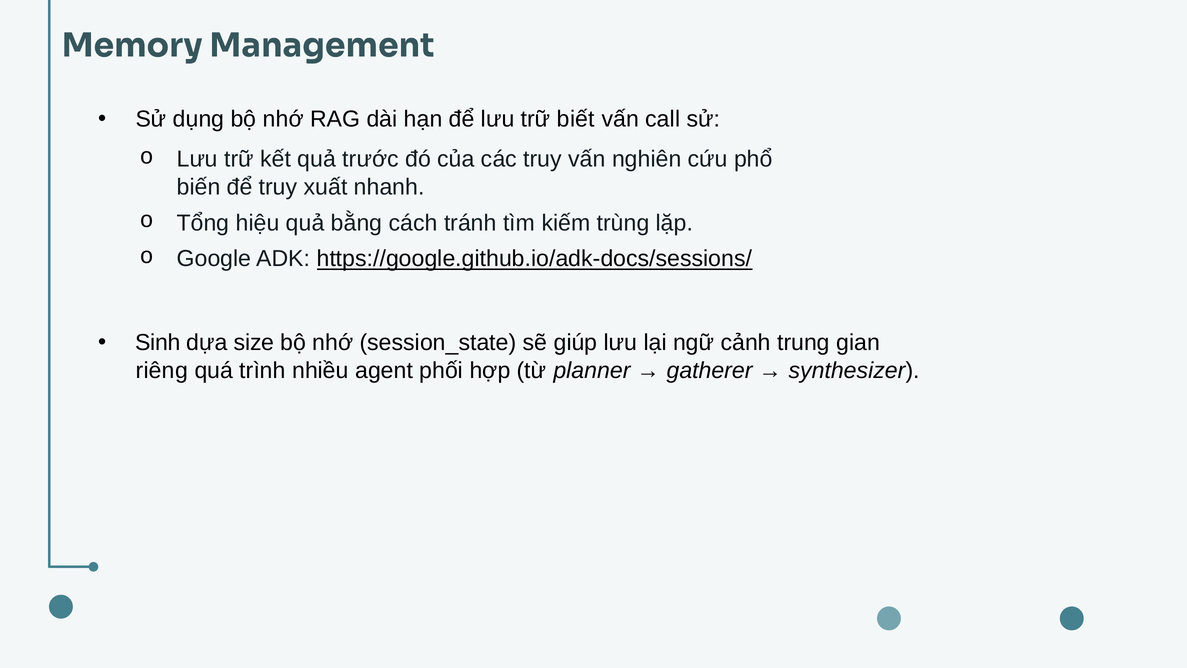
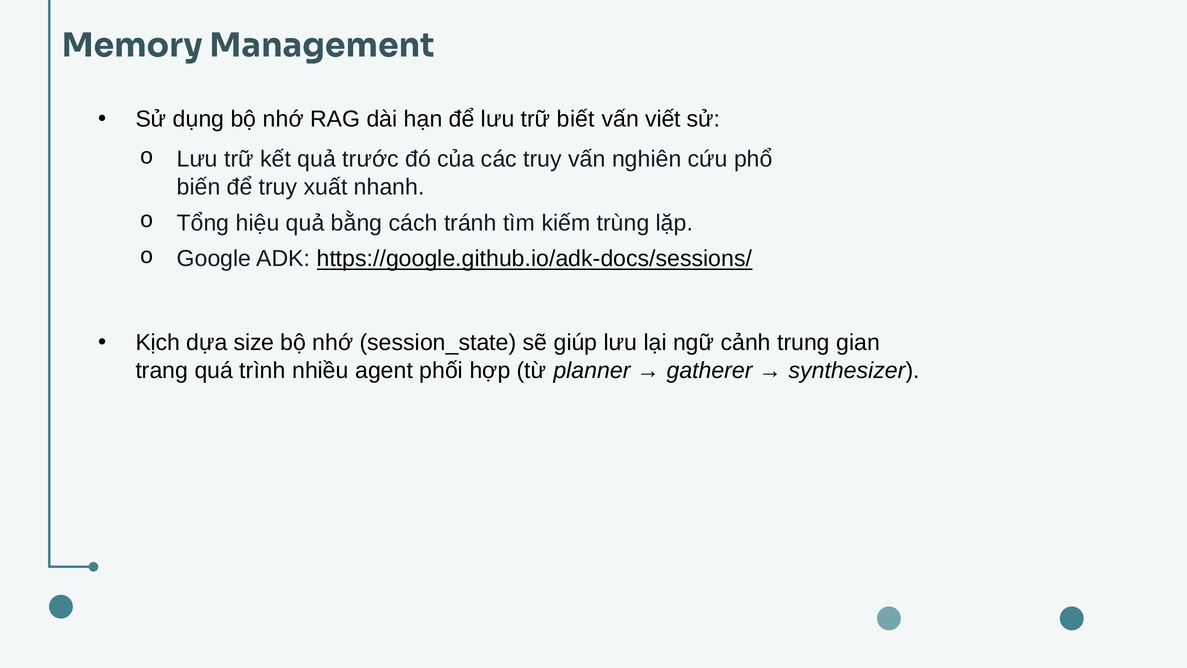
call: call -> viết
Sinh: Sinh -> Kịch
riêng: riêng -> trang
